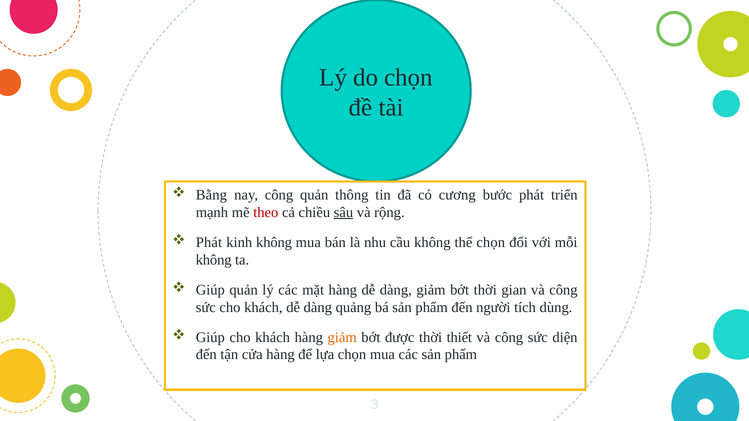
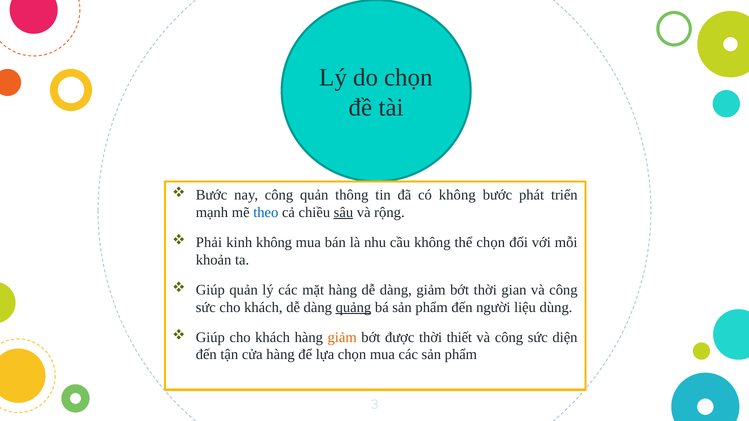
Bằng at (211, 195): Bằng -> Bước
có cương: cương -> không
theo colour: red -> blue
Phát at (209, 243): Phát -> Phải
không at (214, 260): không -> khoản
quảng underline: none -> present
tích: tích -> liệu
